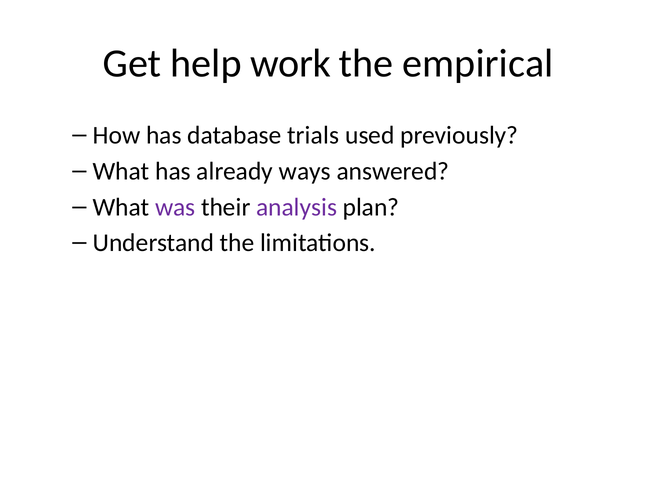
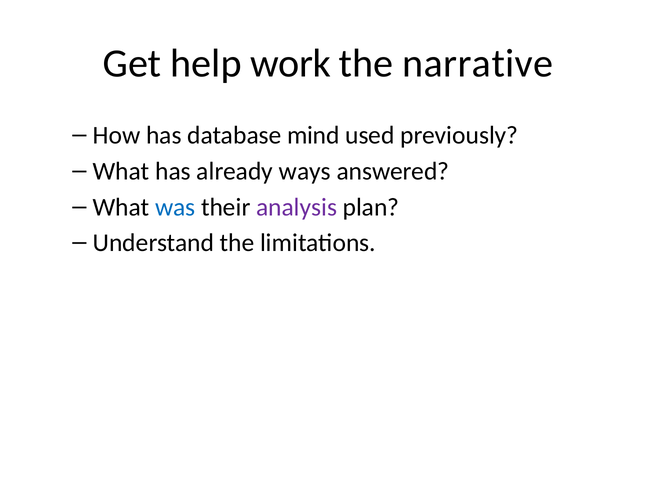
empirical: empirical -> narrative
trials: trials -> mind
was colour: purple -> blue
